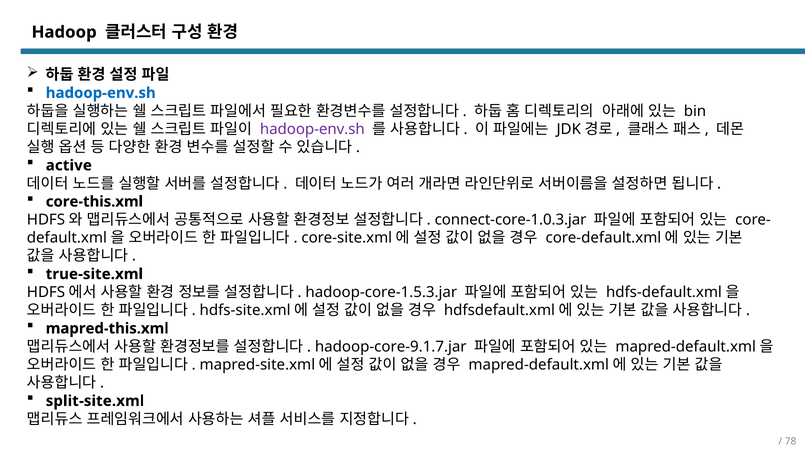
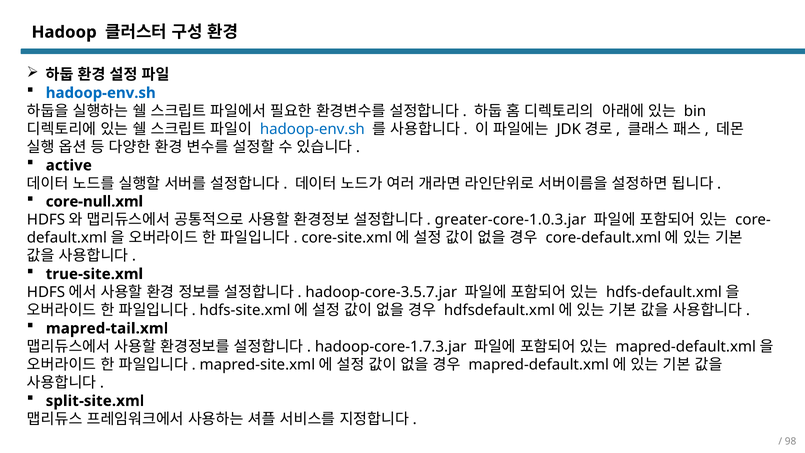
hadoop-env.sh at (312, 129) colour: purple -> blue
core-this.xml: core-this.xml -> core-null.xml
connect-core-1.0.3.jar: connect-core-1.0.3.jar -> greater-core-1.0.3.jar
hadoop-core-1.5.3.jar: hadoop-core-1.5.3.jar -> hadoop-core-3.5.7.jar
mapred-this.xml: mapred-this.xml -> mapred-tail.xml
hadoop-core-9.1.7.jar: hadoop-core-9.1.7.jar -> hadoop-core-1.7.3.jar
78: 78 -> 98
